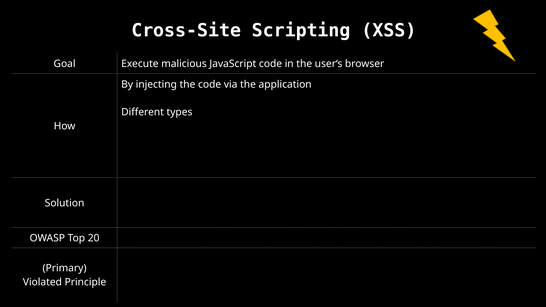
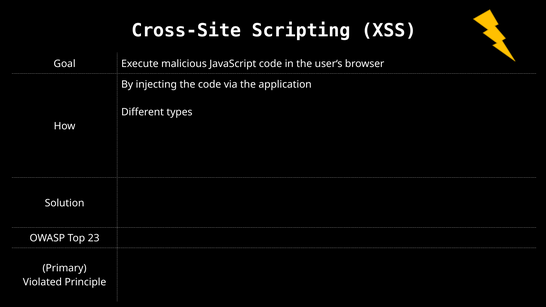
20: 20 -> 23
